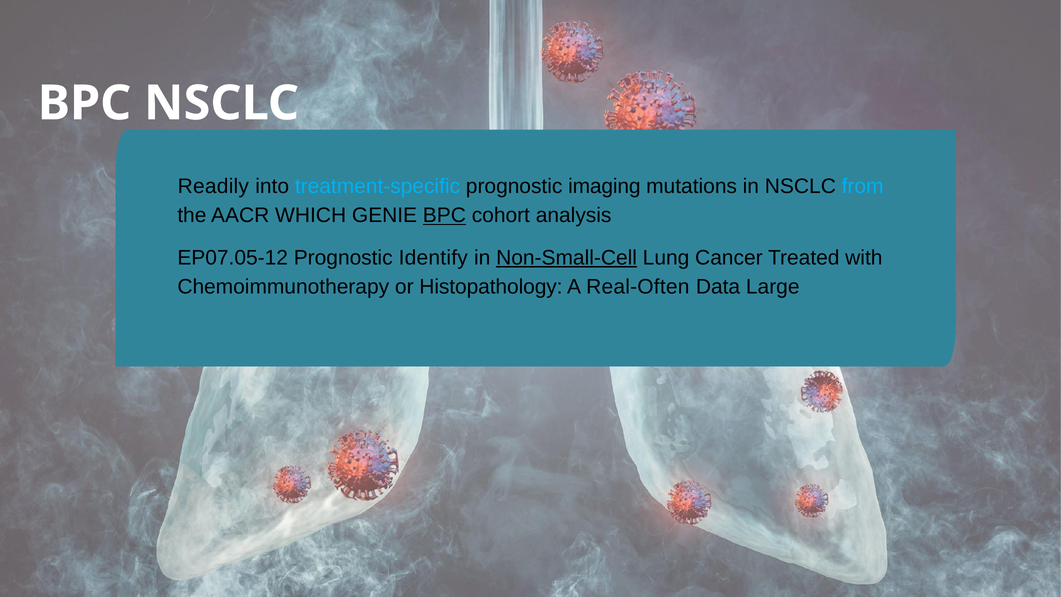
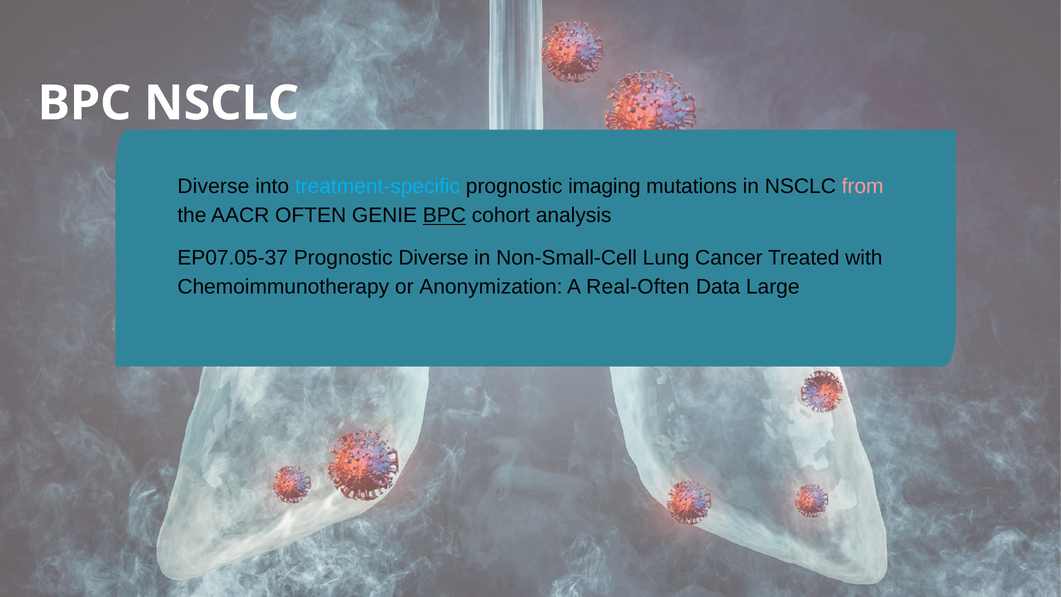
Readily at (213, 186): Readily -> Diverse
from colour: light blue -> pink
WHICH: WHICH -> OFTEN
EP07.05-12: EP07.05-12 -> EP07.05-37
Prognostic Identify: Identify -> Diverse
Non-Small-Cell underline: present -> none
Histopathology: Histopathology -> Anonymization
